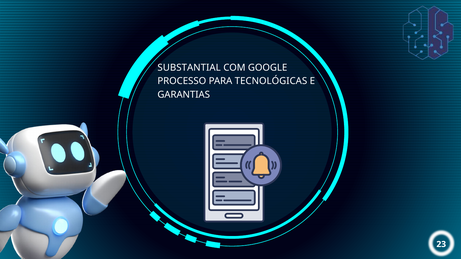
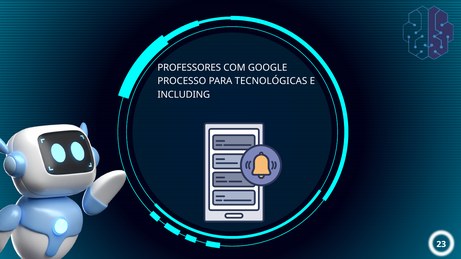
SUBSTANTIAL: SUBSTANTIAL -> PROFESSORES
GARANTIAS: GARANTIAS -> INCLUDING
